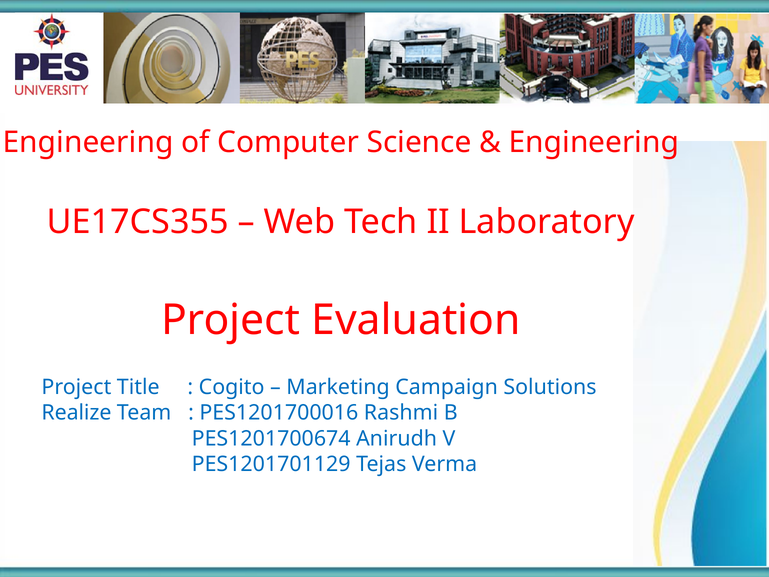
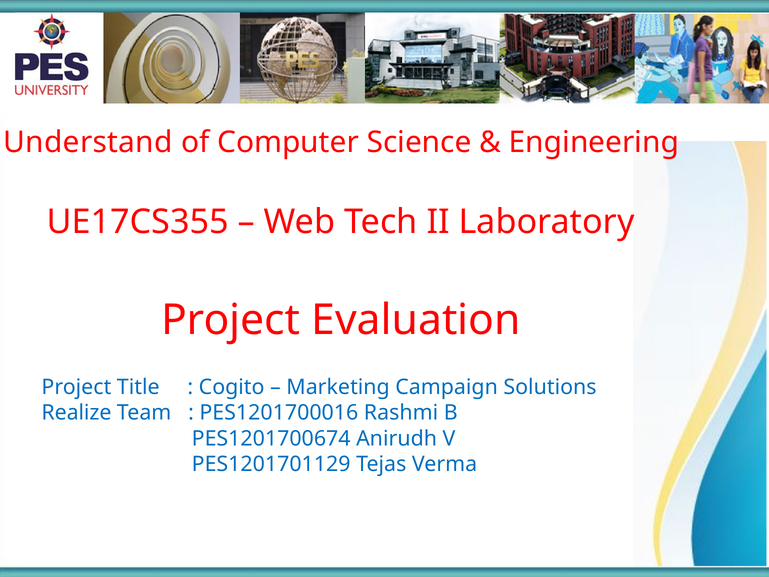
Engineering at (88, 142): Engineering -> Understand
